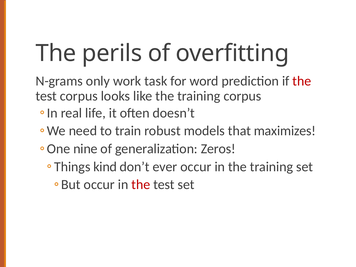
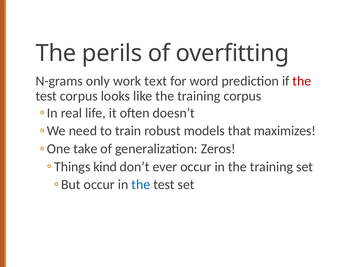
task: task -> text
nine: nine -> take
the at (141, 185) colour: red -> blue
